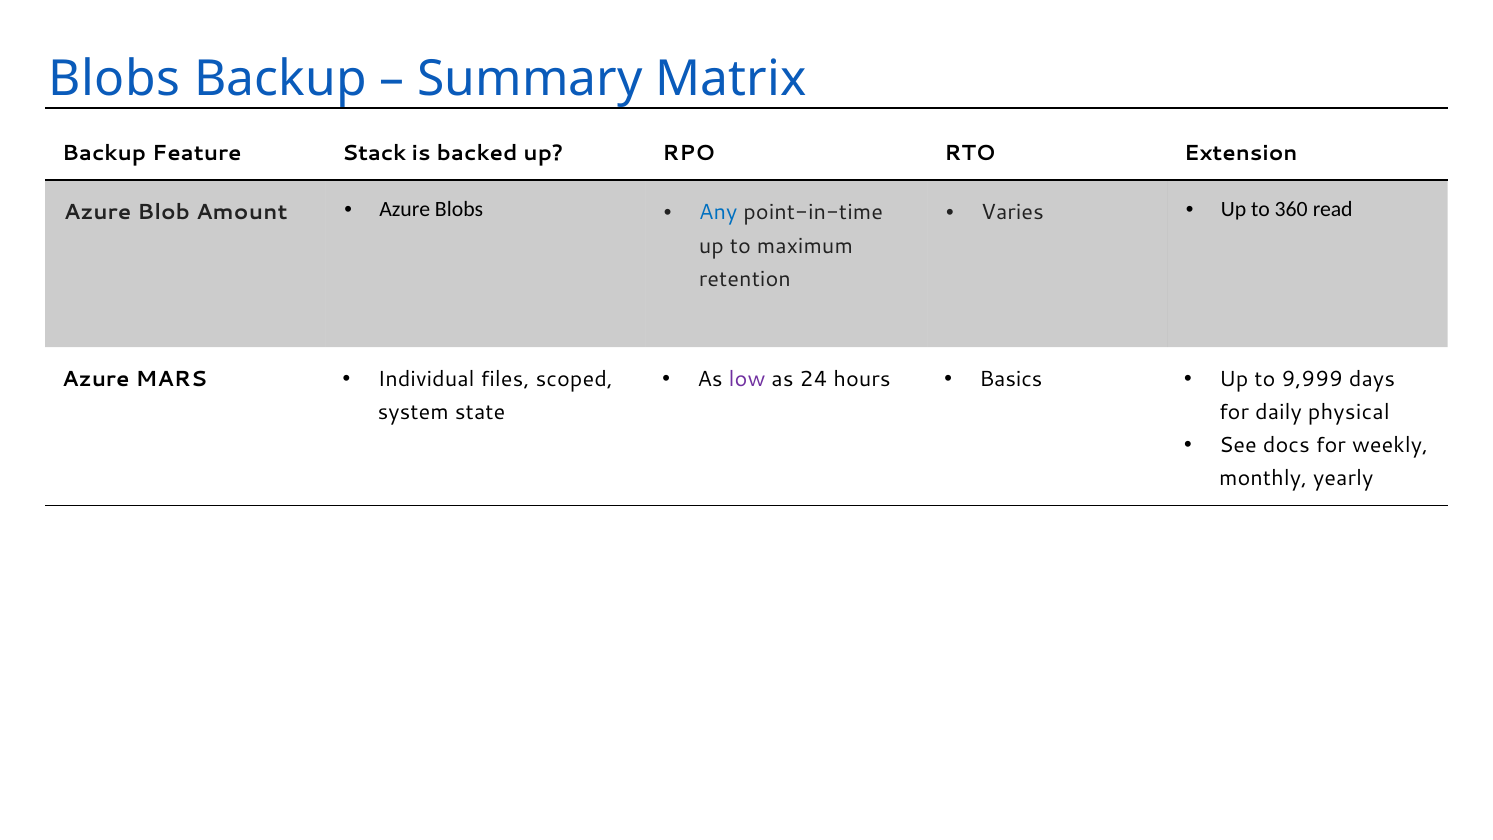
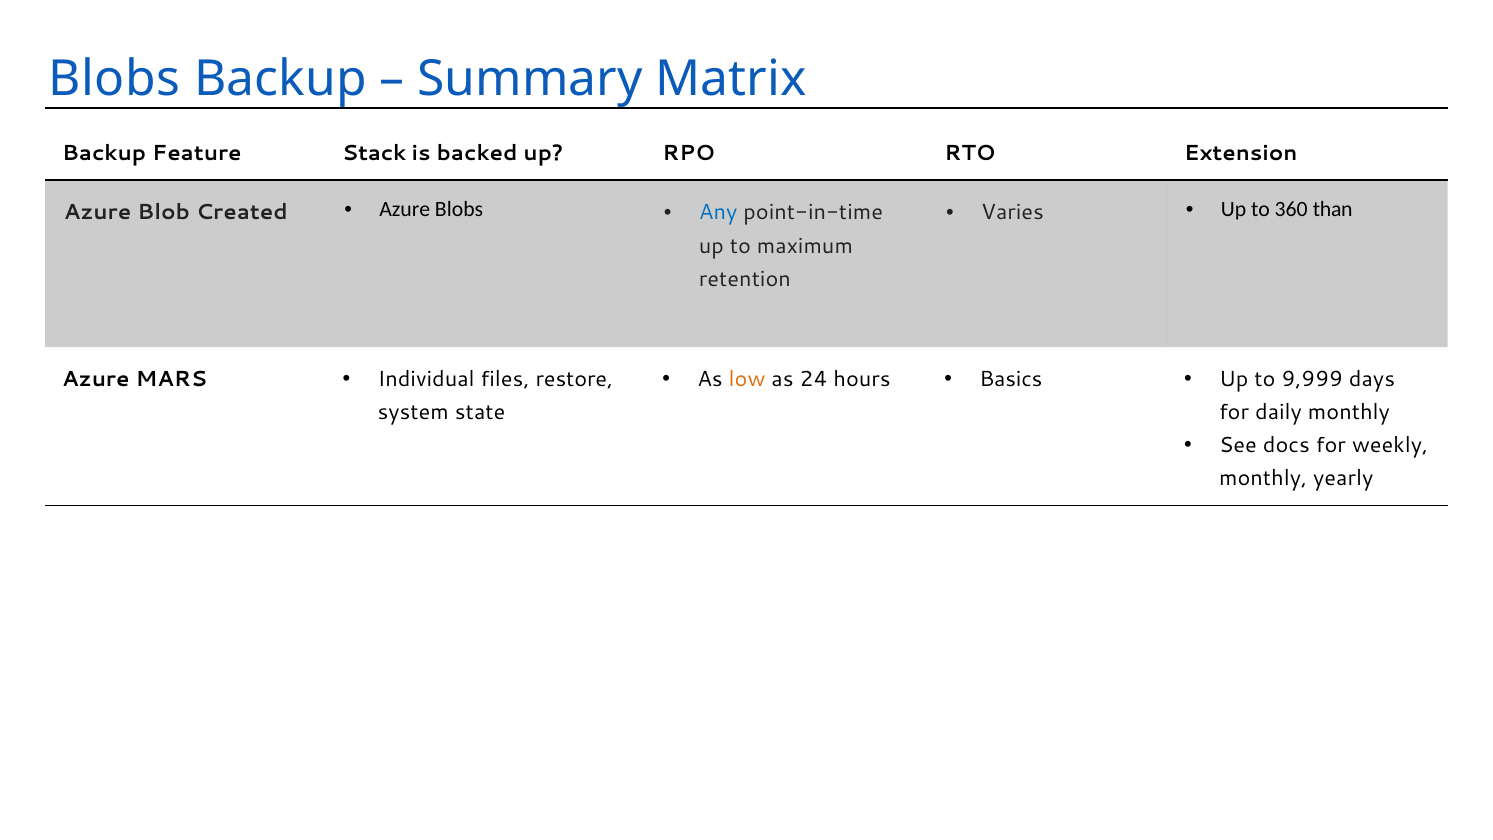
read: read -> than
Amount: Amount -> Created
low colour: purple -> orange
scoped: scoped -> restore
daily physical: physical -> monthly
